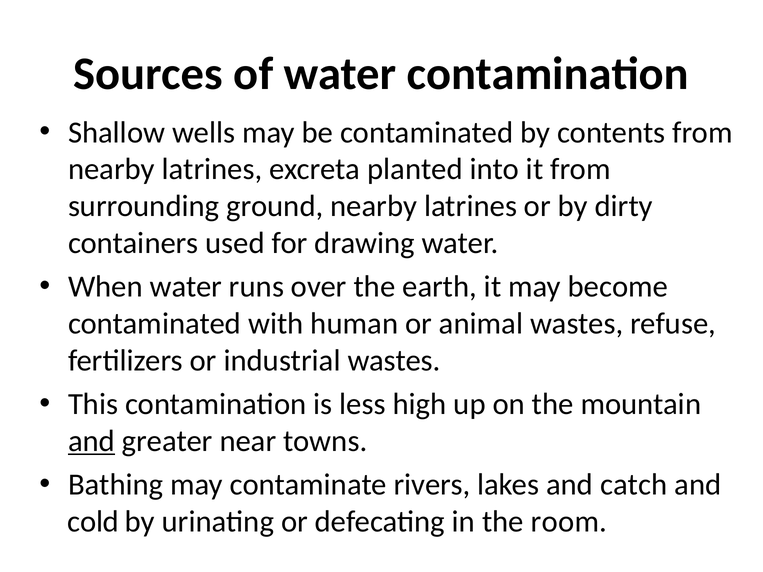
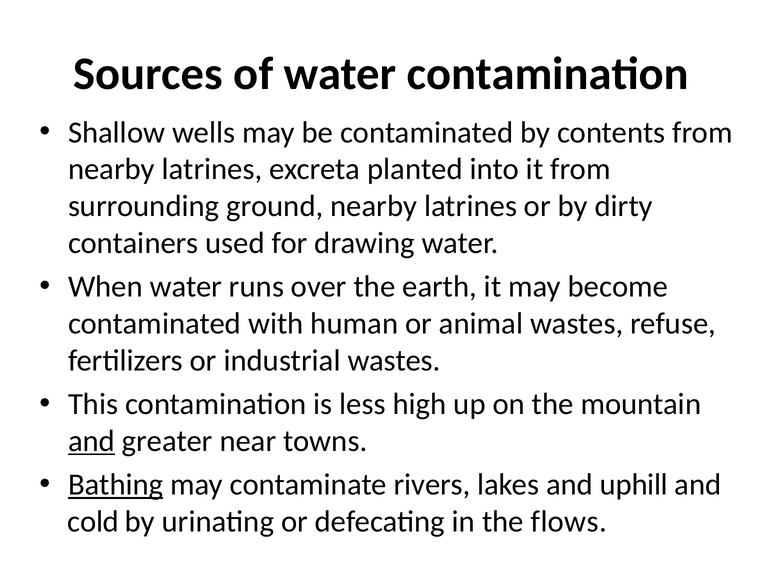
Bathing underline: none -> present
catch: catch -> uphill
room: room -> flows
